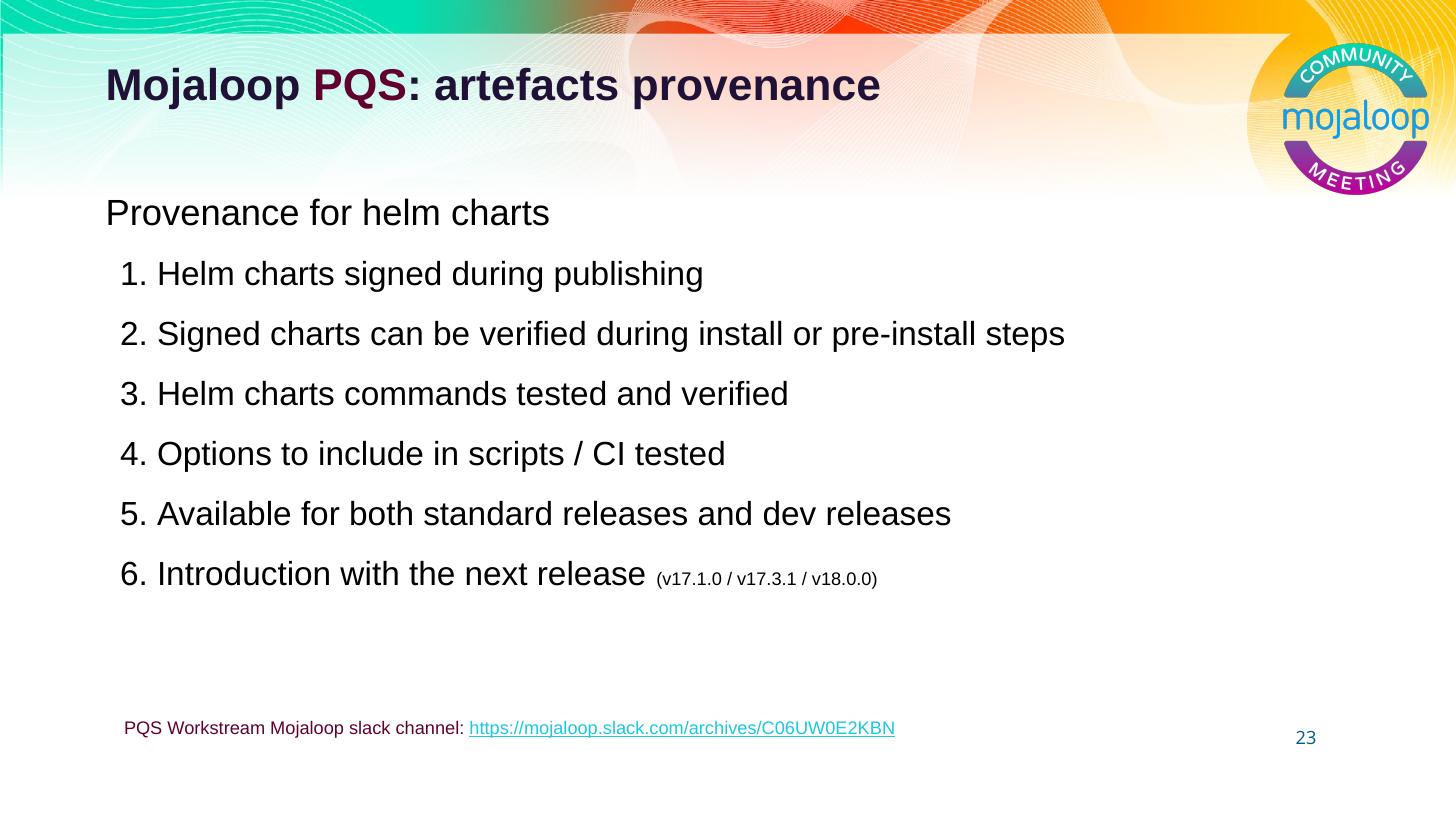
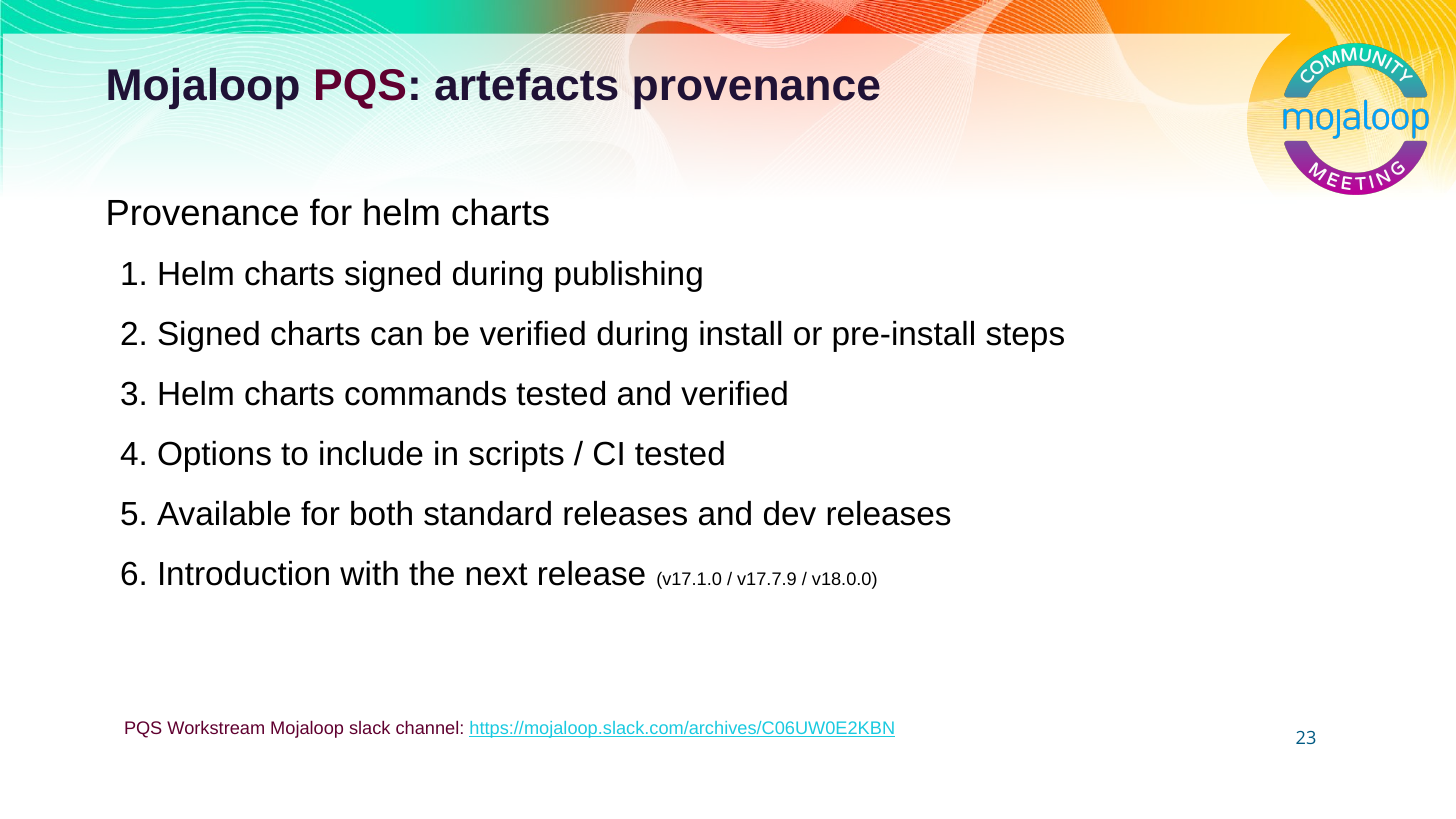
v17.3.1: v17.3.1 -> v17.7.9
